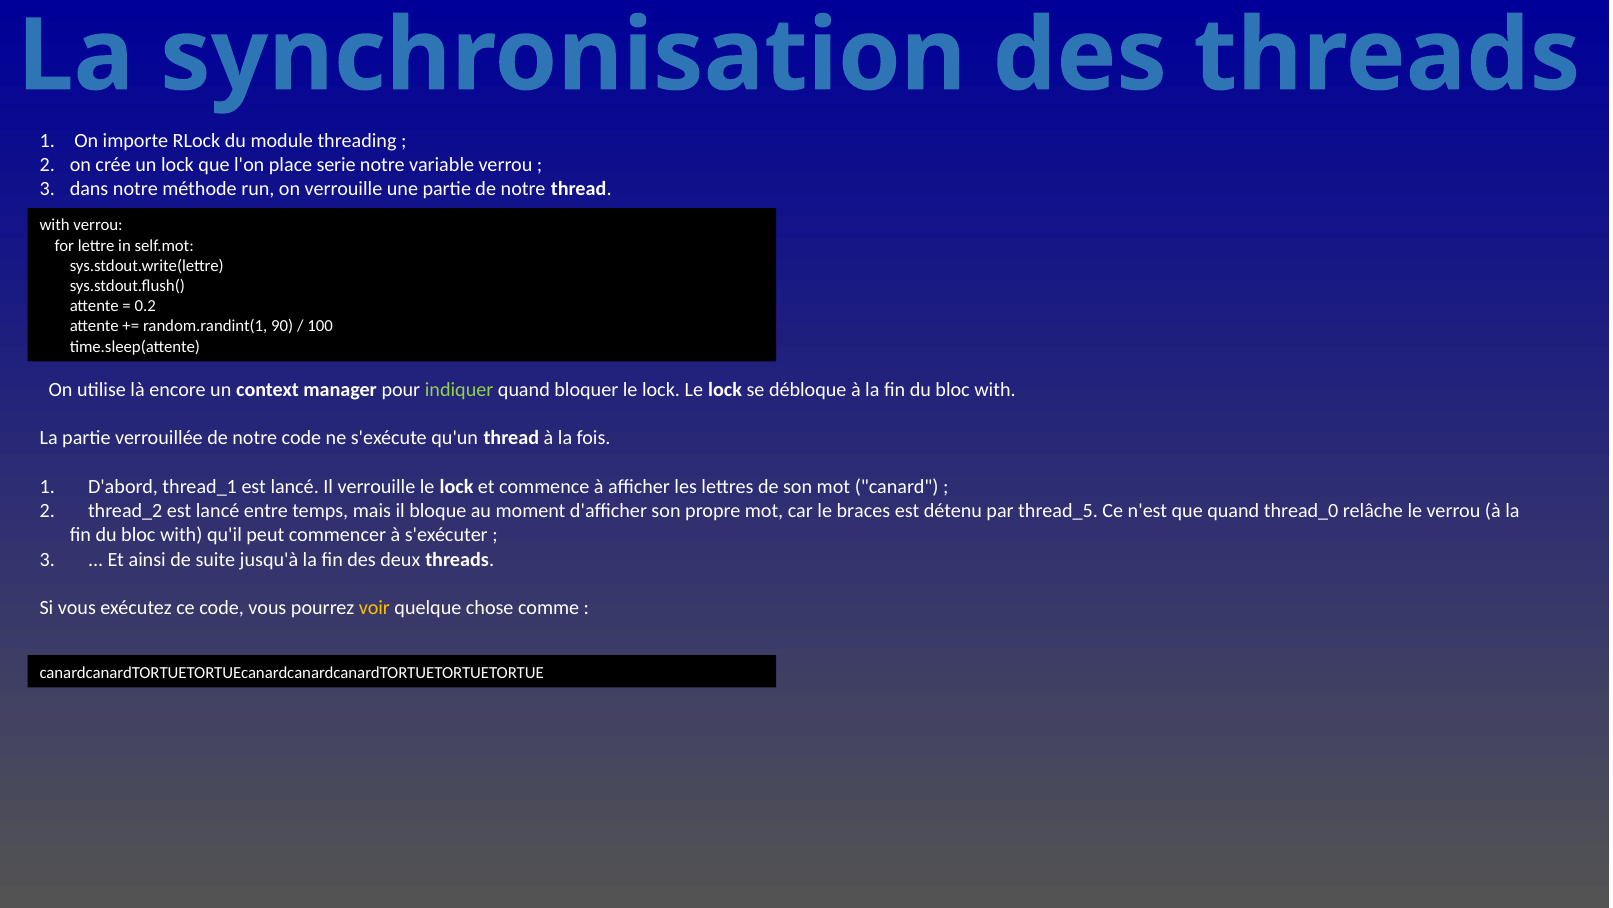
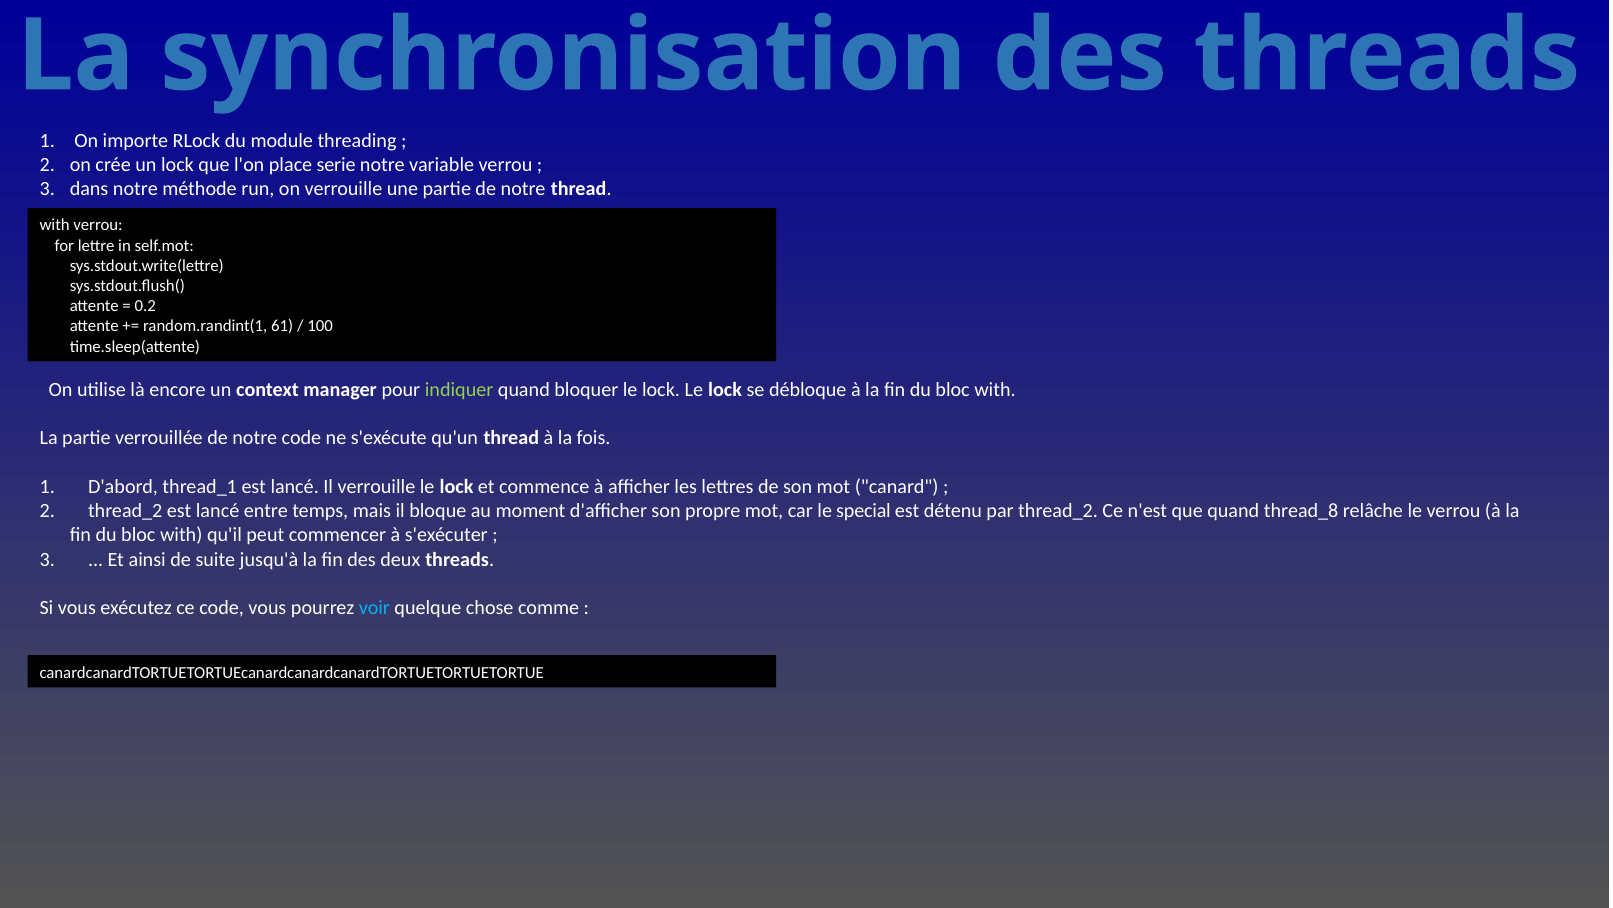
90: 90 -> 61
braces: braces -> special
par thread_5: thread_5 -> thread_2
thread_0: thread_0 -> thread_8
voir colour: yellow -> light blue
